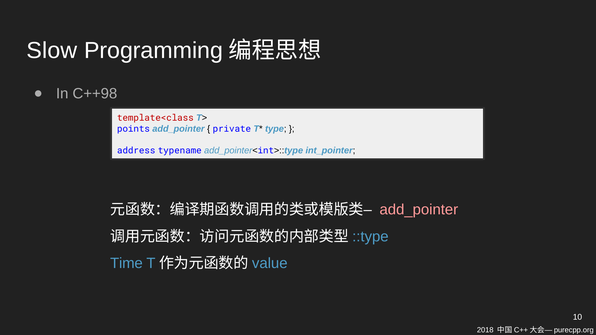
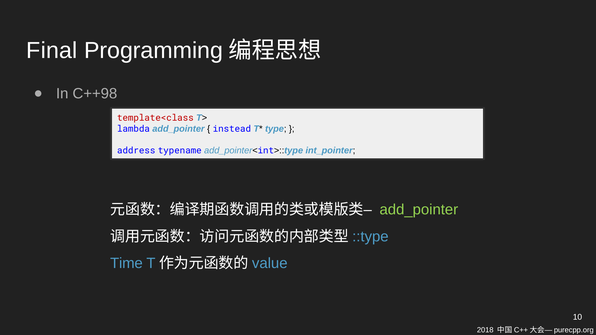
Slow: Slow -> Final
points: points -> lambda
private: private -> instead
add_pointer at (419, 210) colour: pink -> light green
